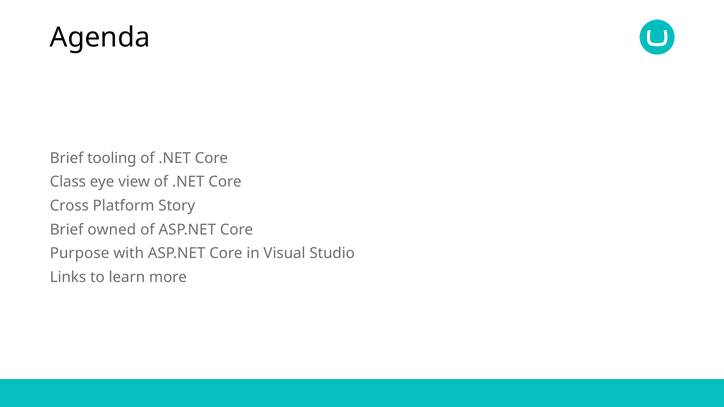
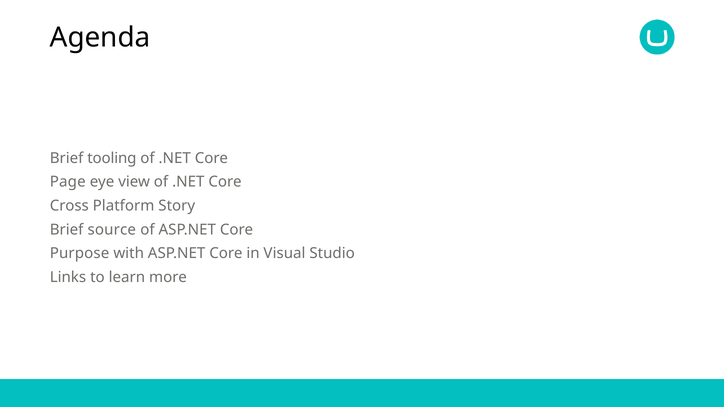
Class: Class -> Page
owned: owned -> source
